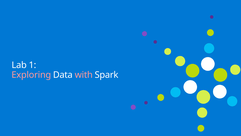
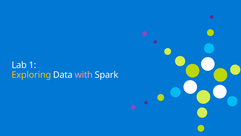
Exploring colour: pink -> yellow
